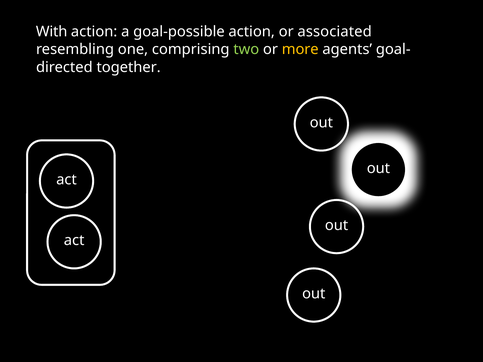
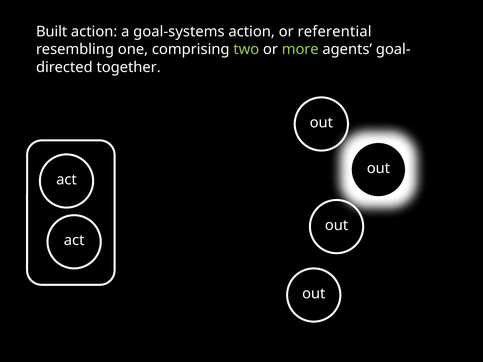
With: With -> Built
goal-possible: goal-possible -> goal-systems
associated: associated -> referential
more colour: yellow -> light green
